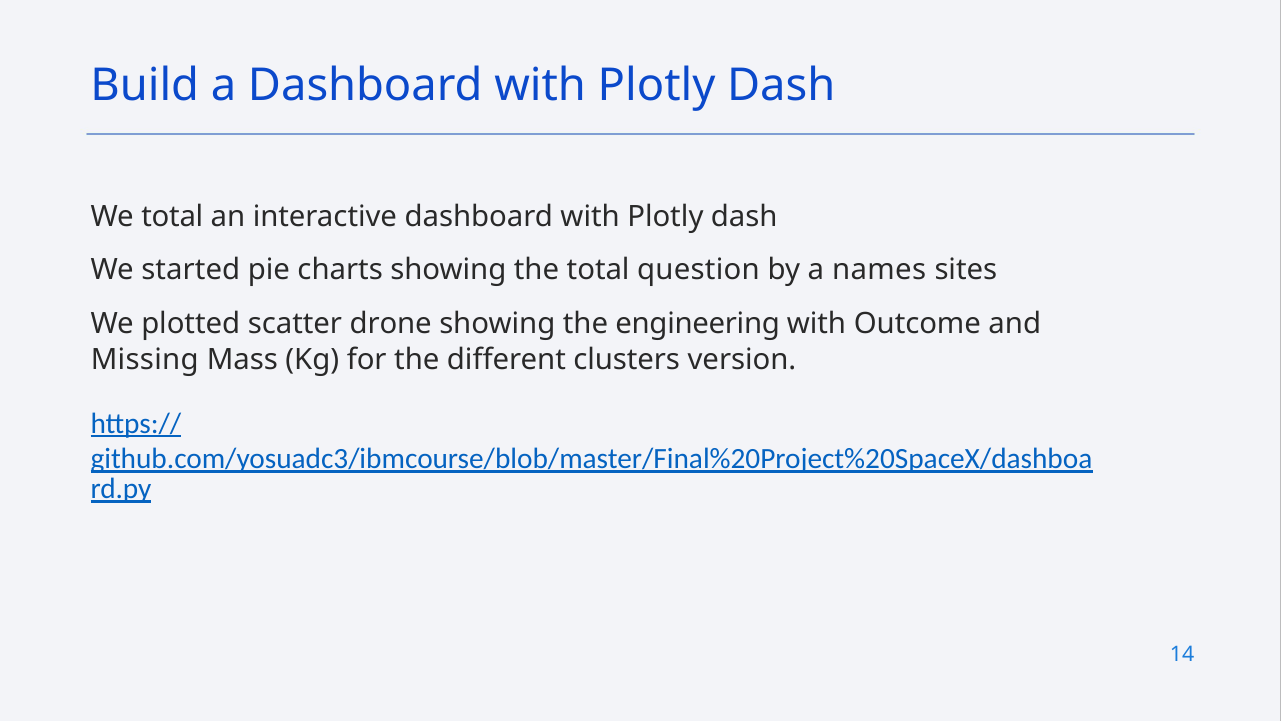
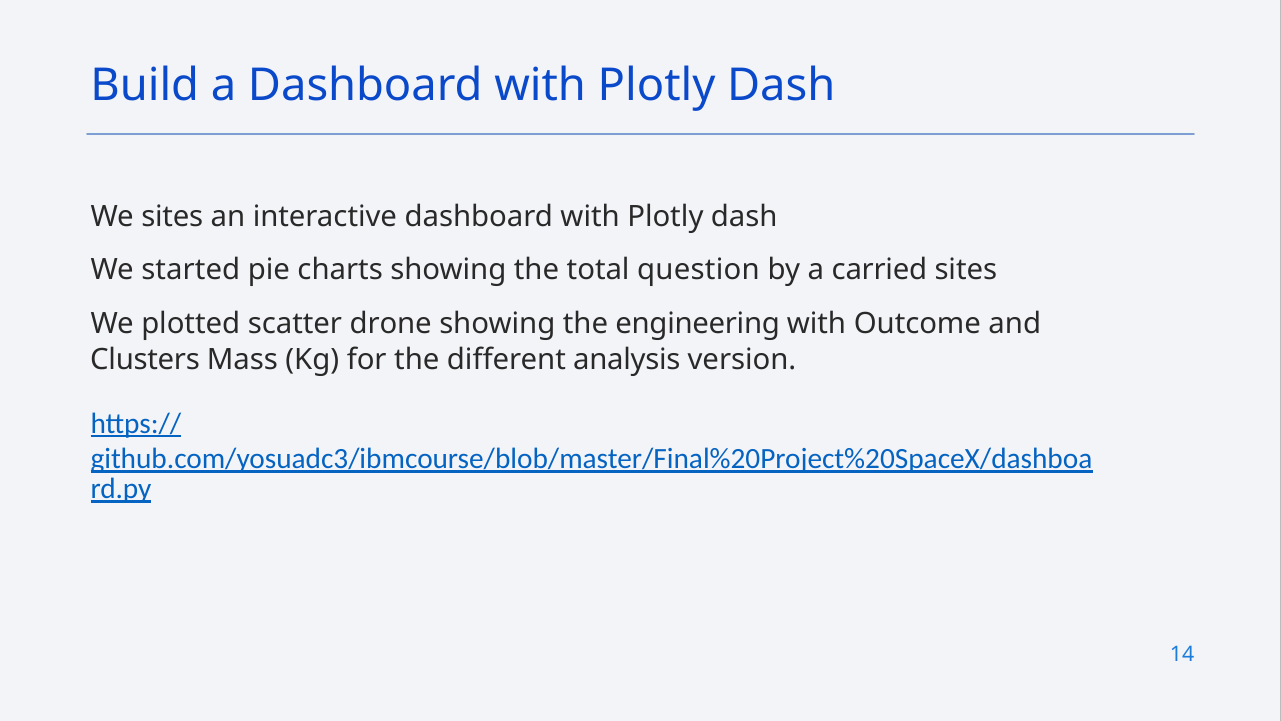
We total: total -> sites
names: names -> carried
Missing: Missing -> Clusters
clusters: clusters -> analysis
